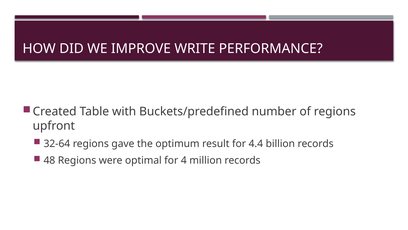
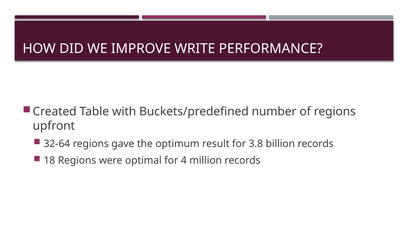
4.4: 4.4 -> 3.8
48: 48 -> 18
